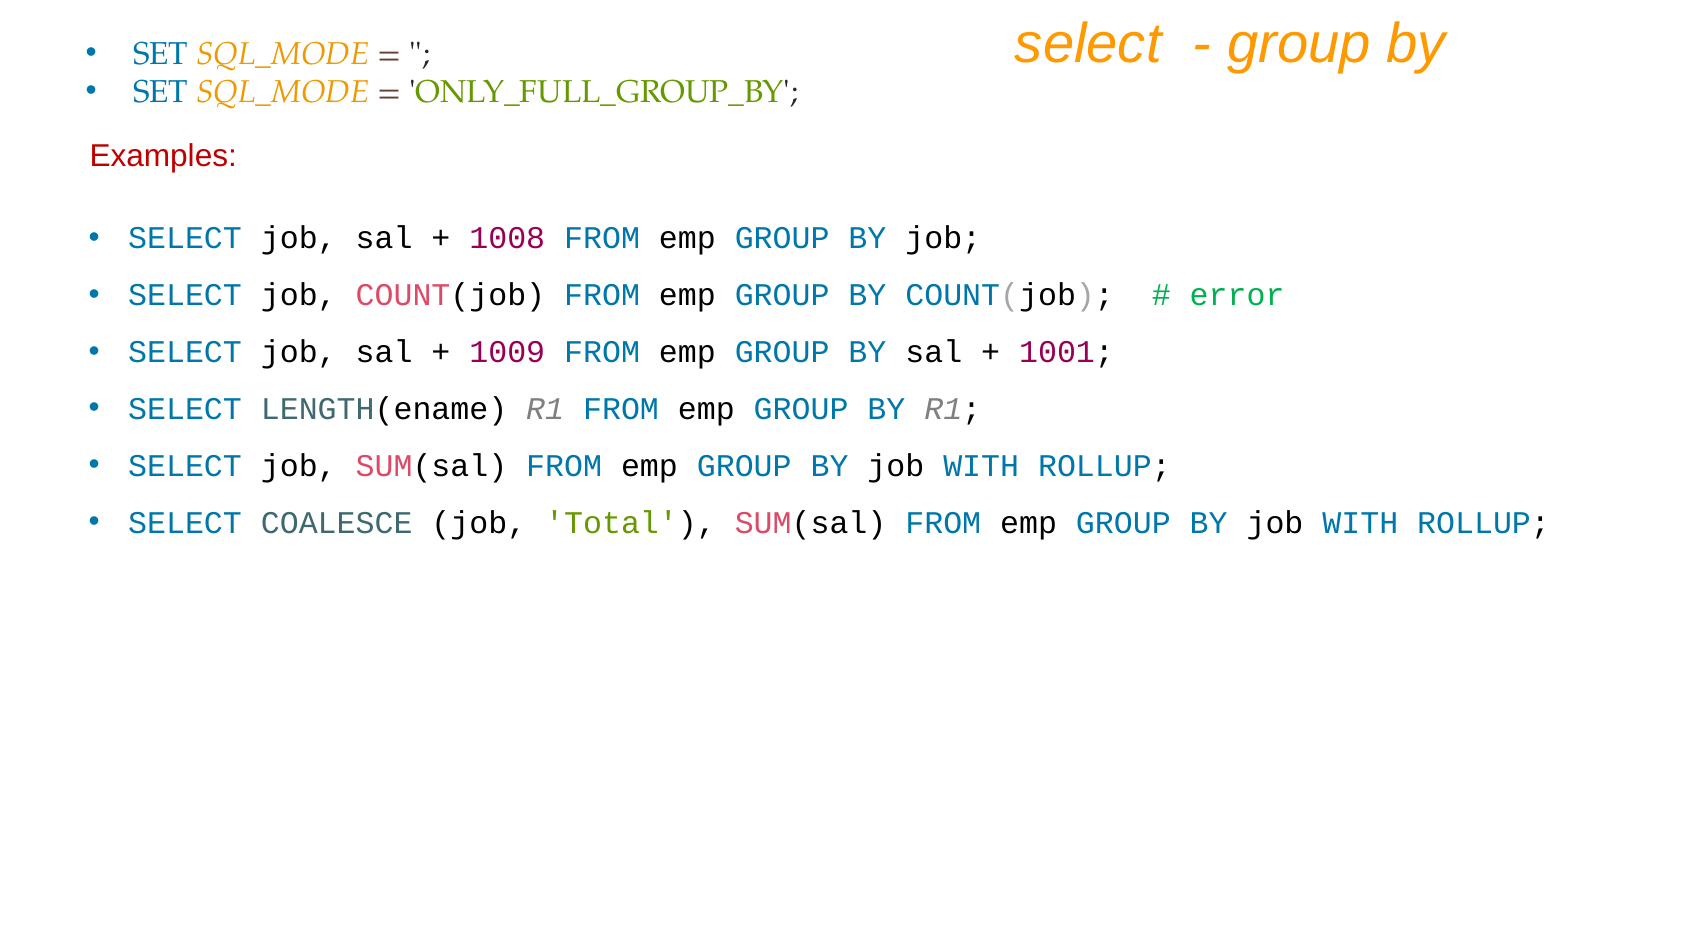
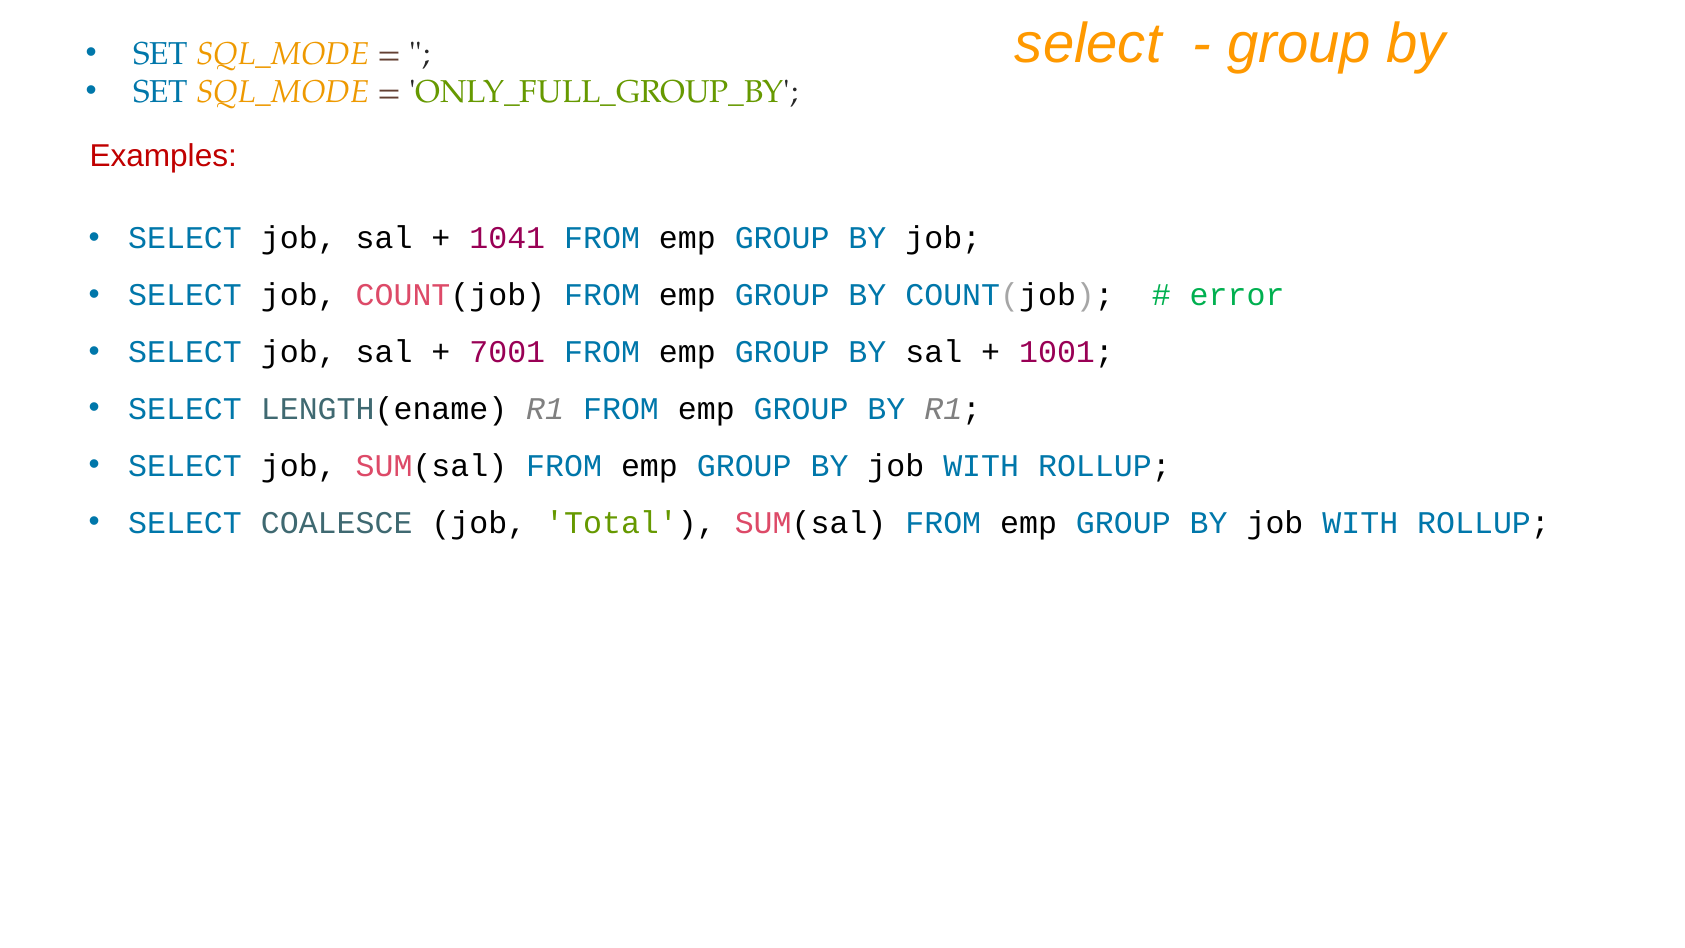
1008: 1008 -> 1041
1009: 1009 -> 7001
